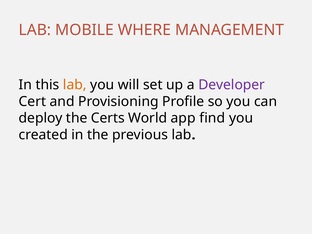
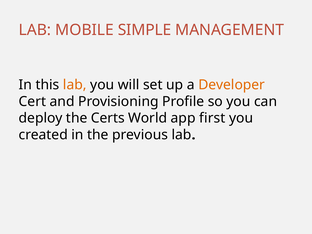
WHERE: WHERE -> SIMPLE
Developer colour: purple -> orange
find: find -> first
